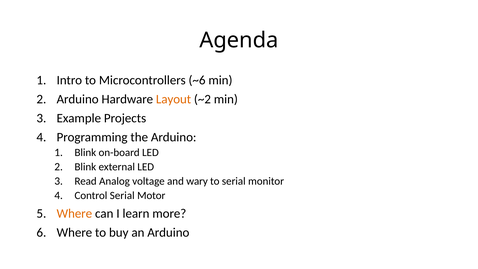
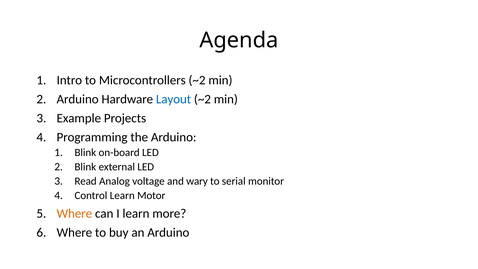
Microcontrollers ~6: ~6 -> ~2
Layout colour: orange -> blue
Control Serial: Serial -> Learn
